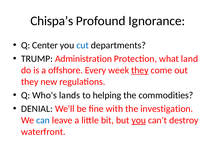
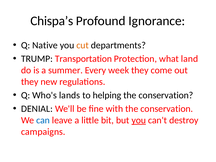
Center: Center -> Native
cut colour: blue -> orange
Administration: Administration -> Transportation
offshore: offshore -> summer
they at (140, 70) underline: present -> none
commodities at (166, 95): commodities -> conservation
with the investigation: investigation -> conservation
waterfront: waterfront -> campaigns
